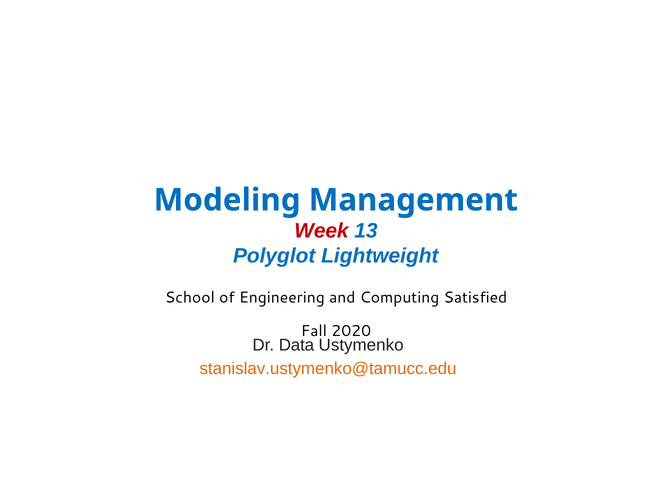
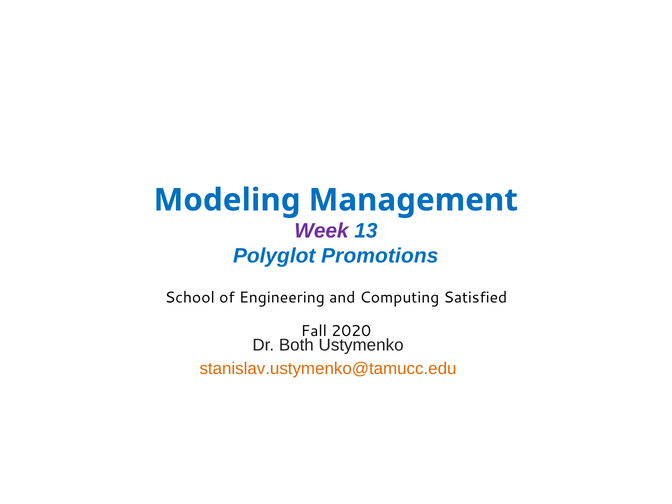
Week colour: red -> purple
Lightweight: Lightweight -> Promotions
Data: Data -> Both
